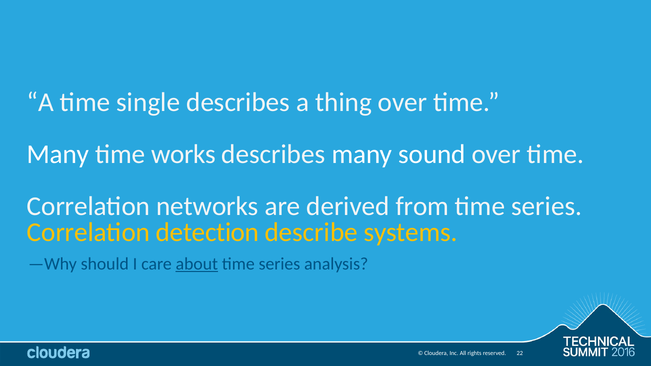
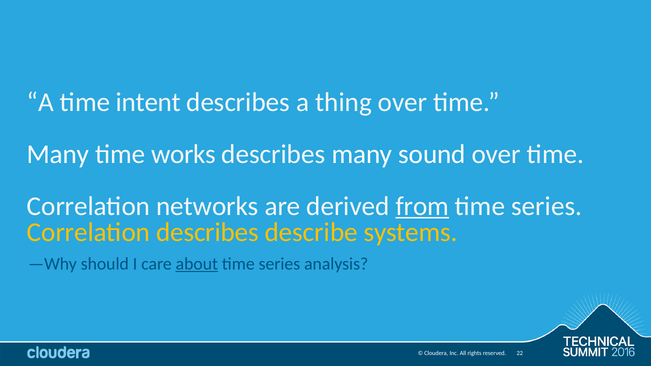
single: single -> intent
from underline: none -> present
Correlation detection: detection -> describes
